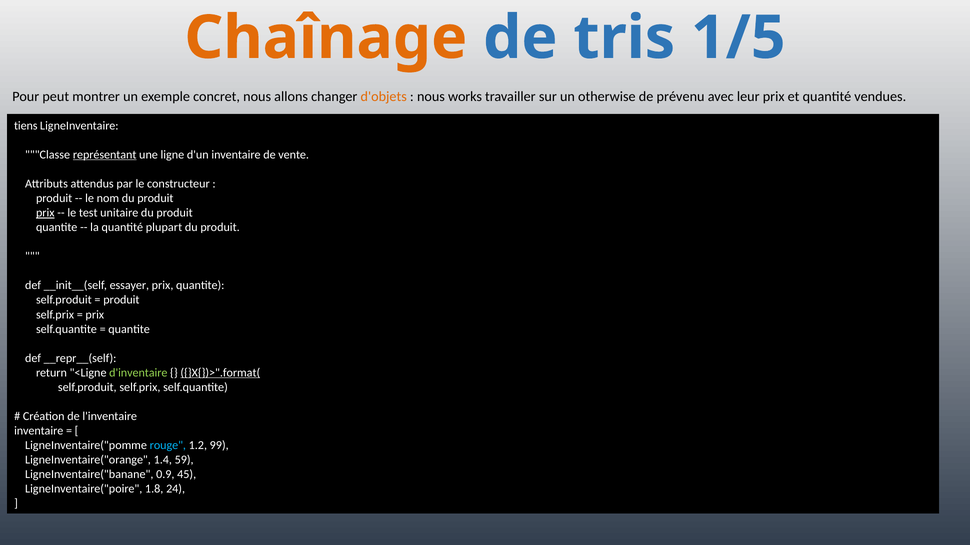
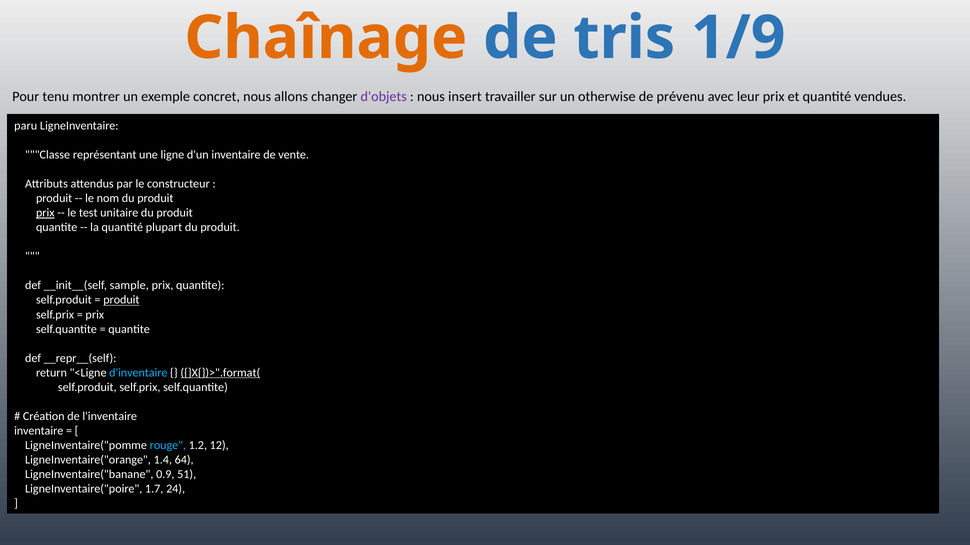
1/5: 1/5 -> 1/9
peut: peut -> tenu
d'objets colour: orange -> purple
works: works -> insert
tiens: tiens -> paru
représentant underline: present -> none
essayer: essayer -> sample
produit at (121, 300) underline: none -> present
d'inventaire colour: light green -> light blue
99: 99 -> 12
59: 59 -> 64
45: 45 -> 51
1.8: 1.8 -> 1.7
